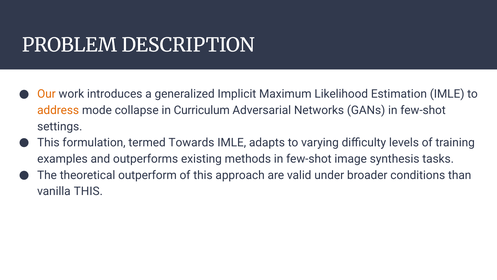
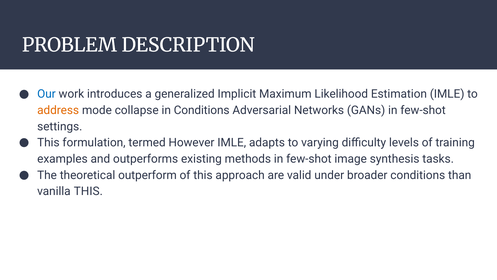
Our colour: orange -> blue
in Curriculum: Curriculum -> Conditions
Towards: Towards -> However
